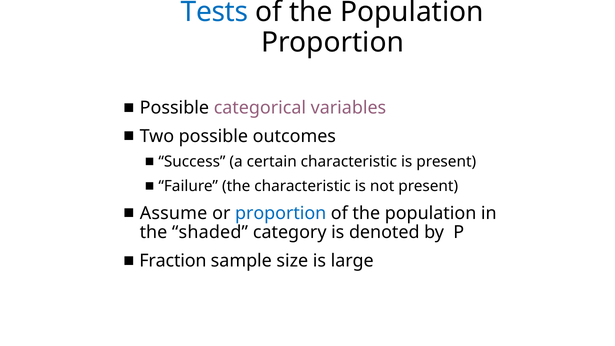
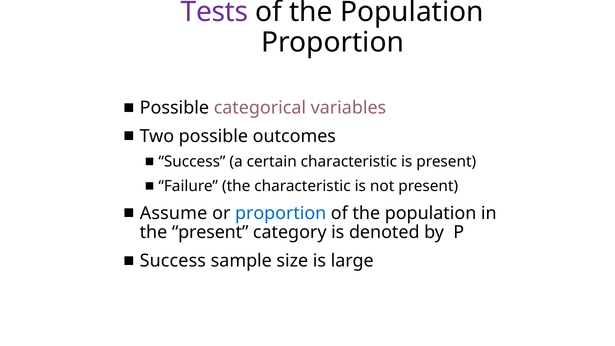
Tests colour: blue -> purple
the shaded: shaded -> present
Fraction at (173, 261): Fraction -> Success
